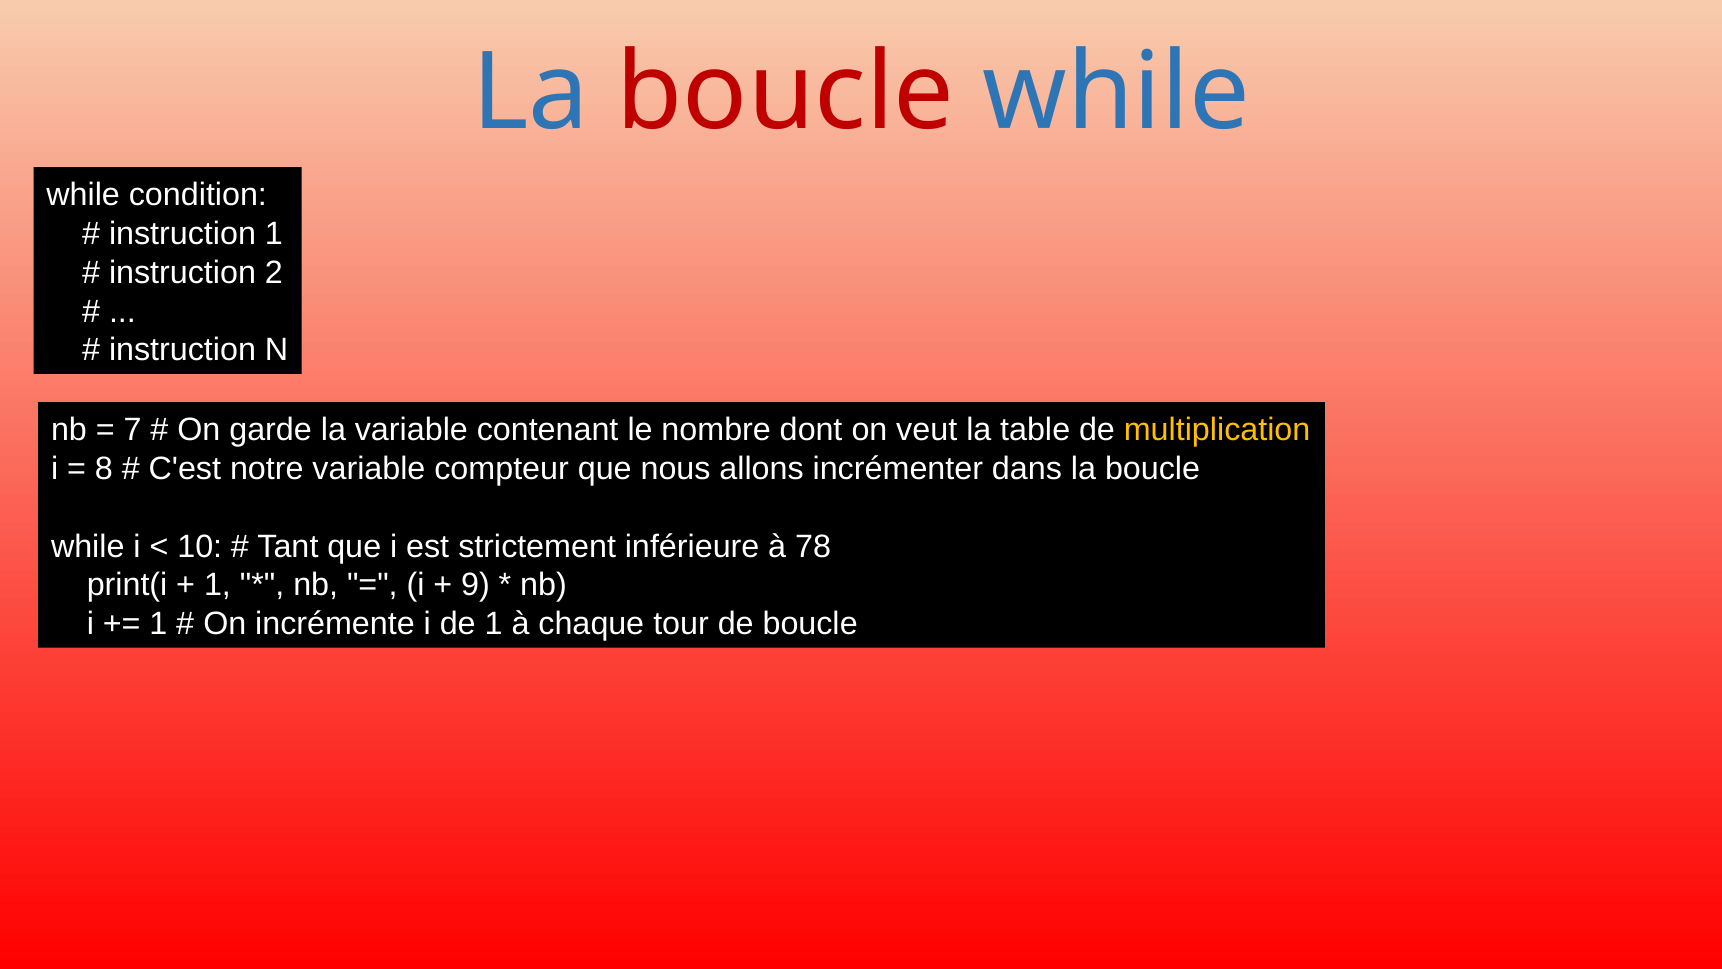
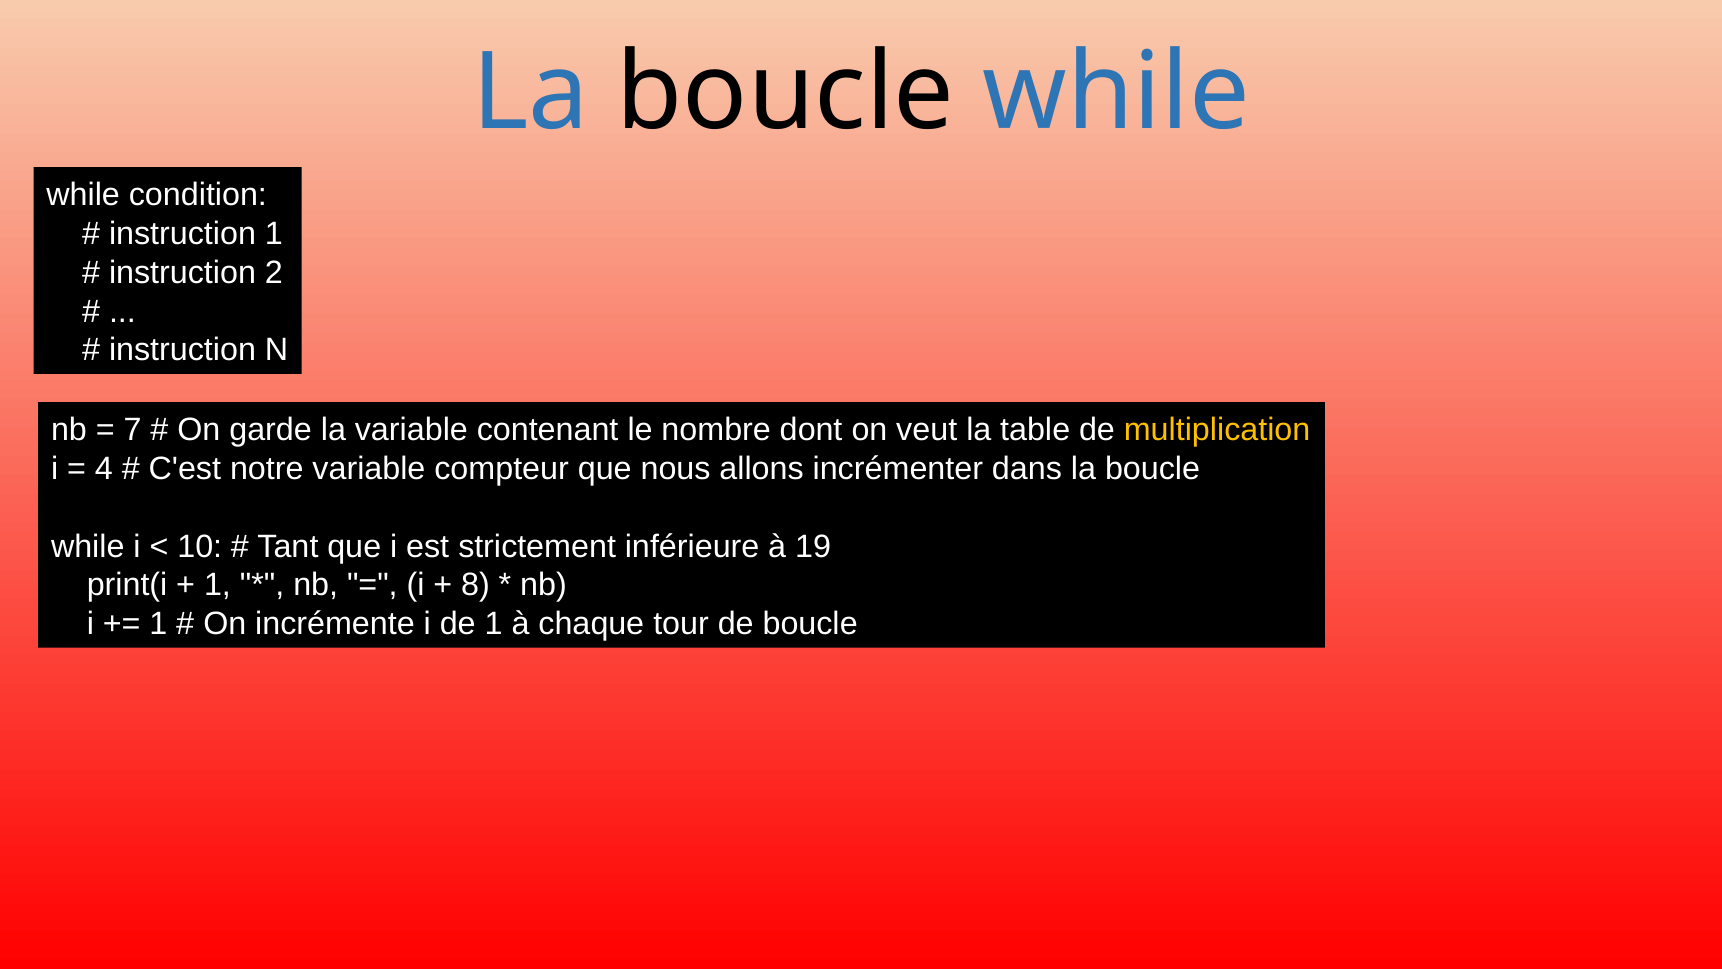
boucle at (786, 93) colour: red -> black
8: 8 -> 4
78: 78 -> 19
9: 9 -> 8
